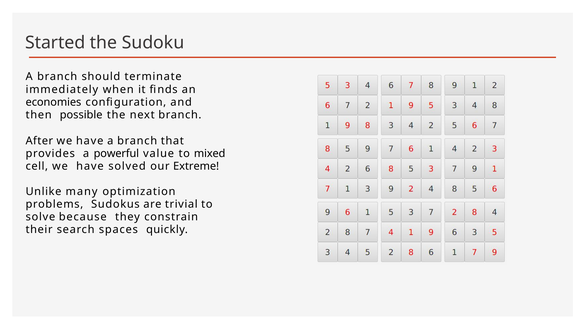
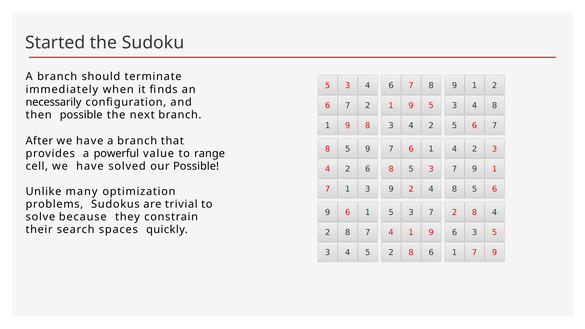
economies: economies -> necessarily
mixed: mixed -> range
our Extreme: Extreme -> Possible
